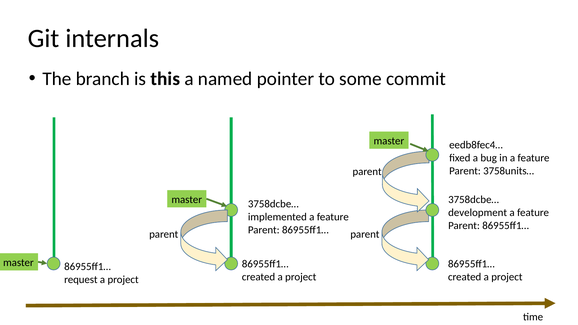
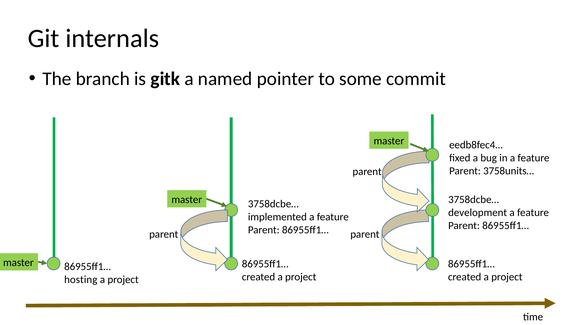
this: this -> gitk
request: request -> hosting
